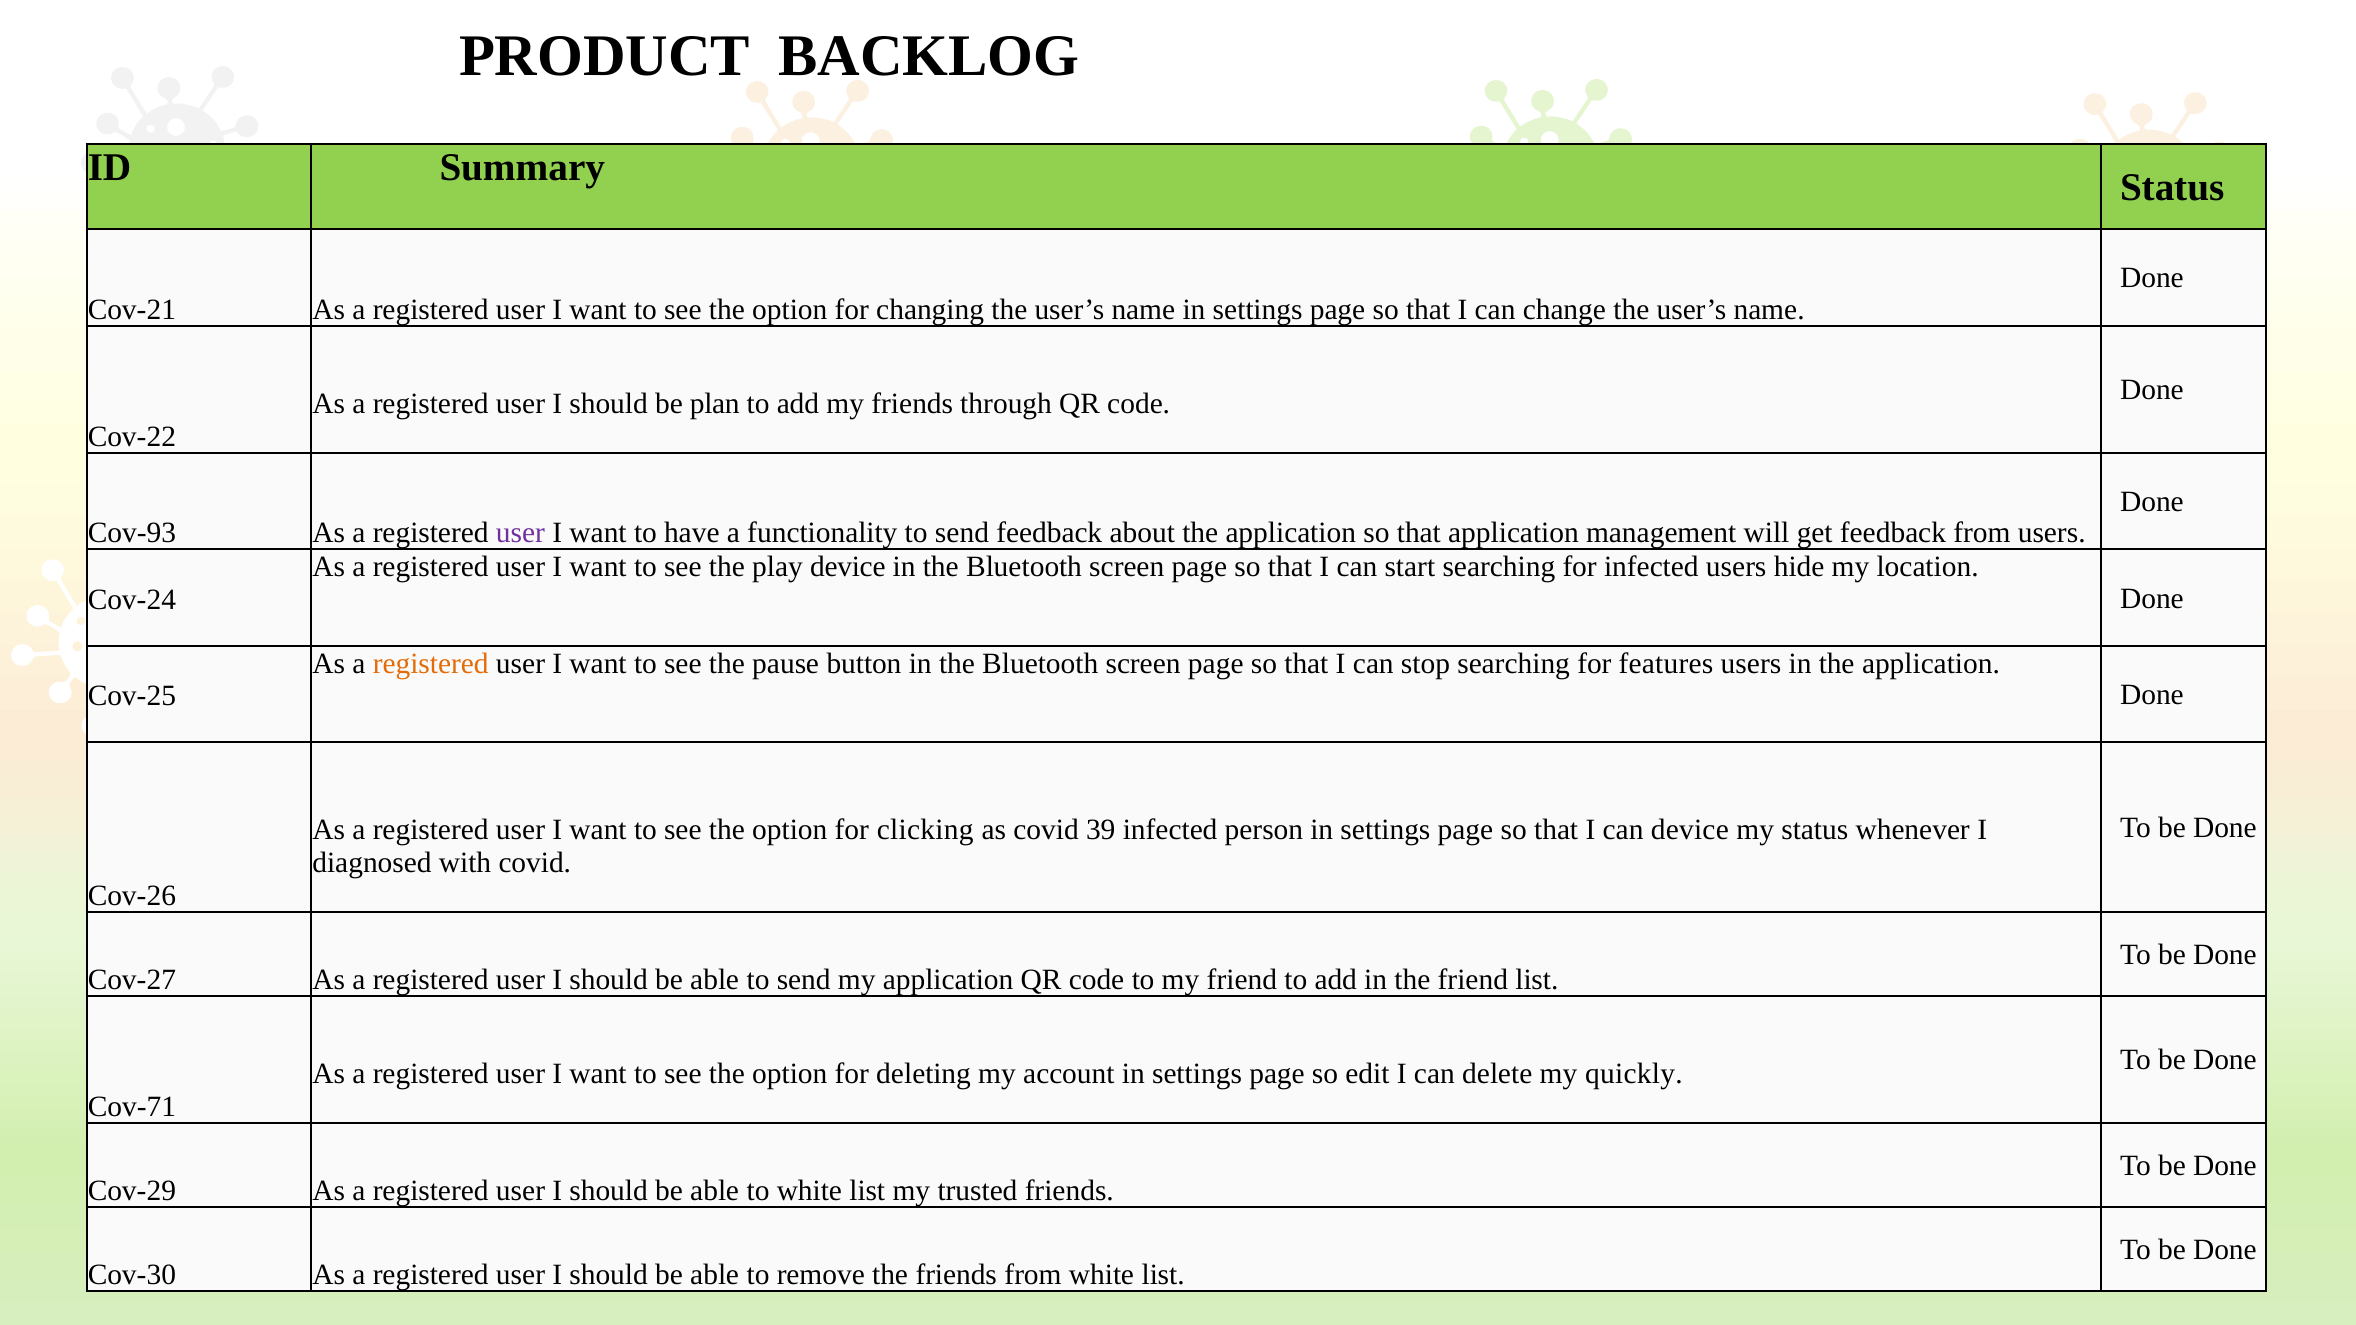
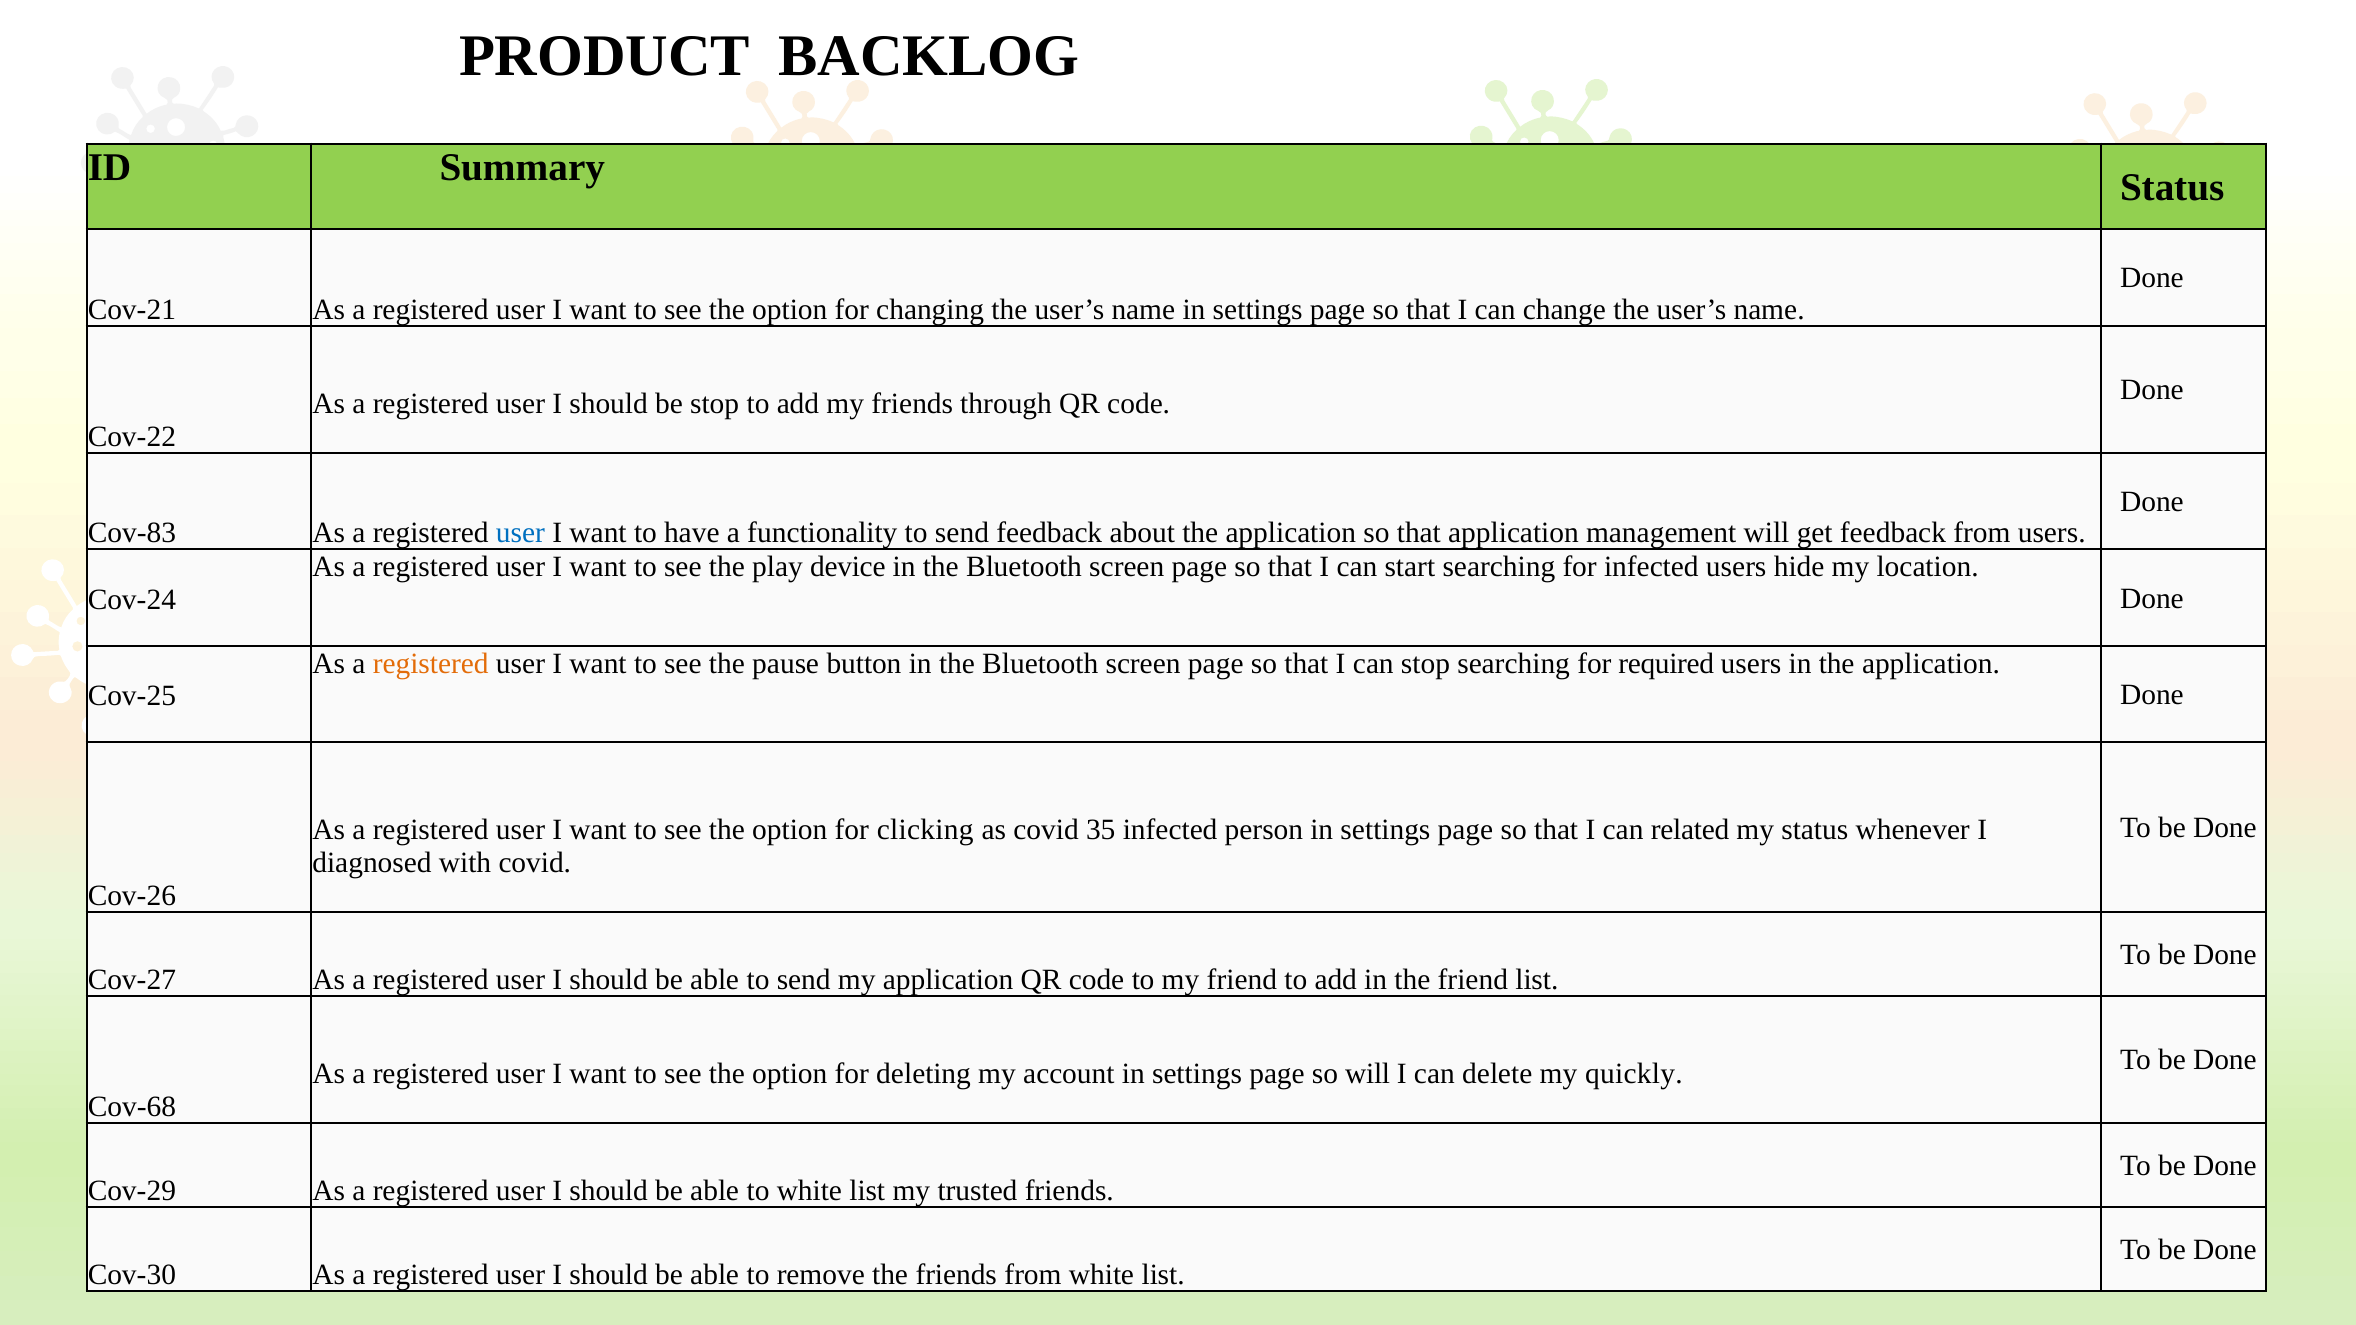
be plan: plan -> stop
Cov-93: Cov-93 -> Cov-83
user at (520, 533) colour: purple -> blue
features: features -> required
39: 39 -> 35
can device: device -> related
so edit: edit -> will
Cov-71: Cov-71 -> Cov-68
